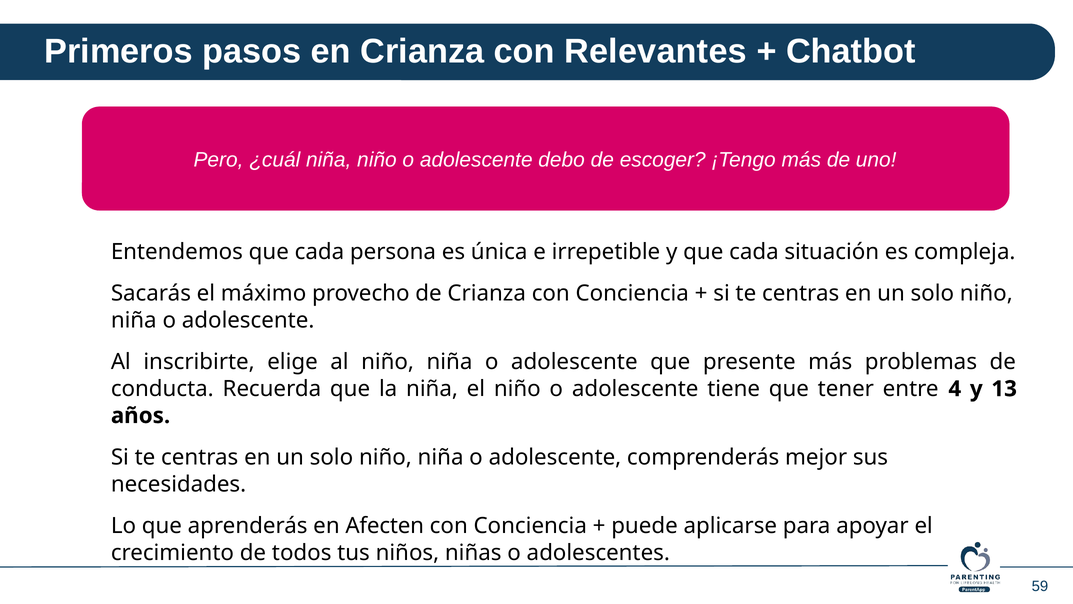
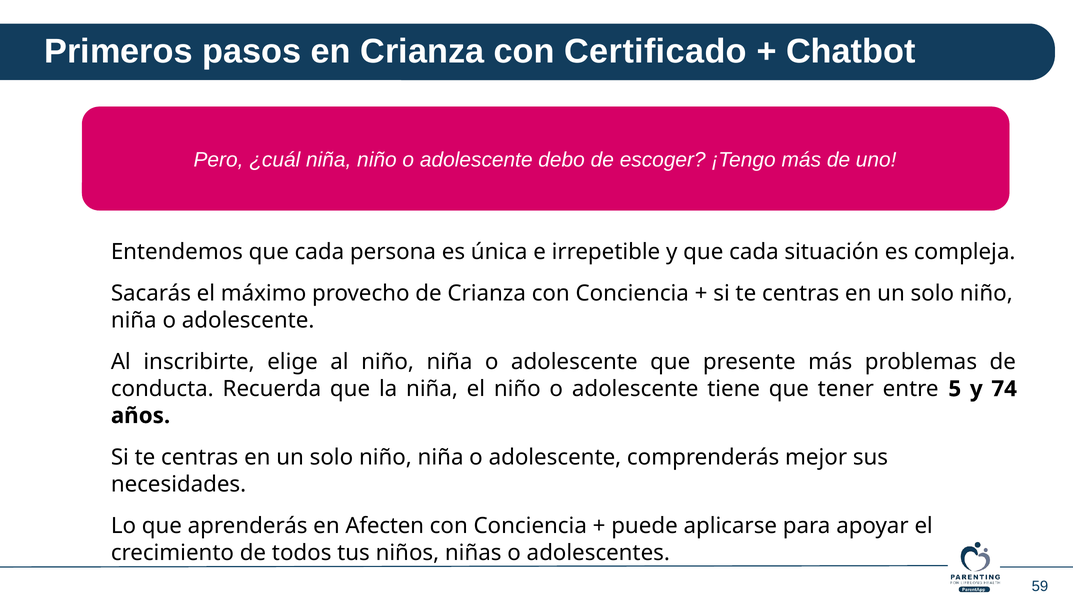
Relevantes: Relevantes -> Certificado
4: 4 -> 5
13: 13 -> 74
